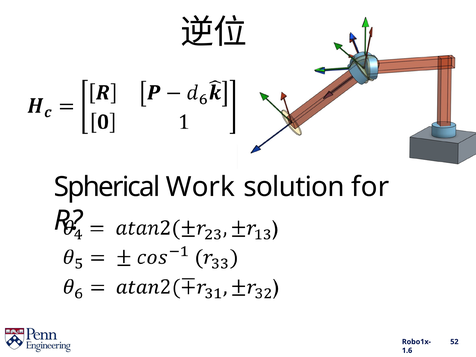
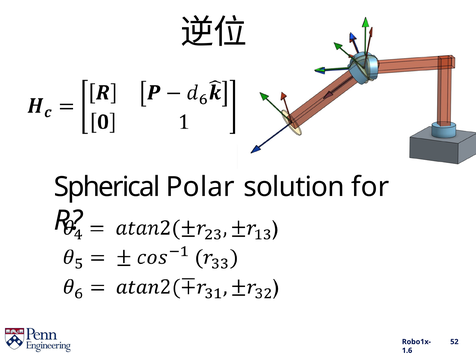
Work: Work -> Polar
